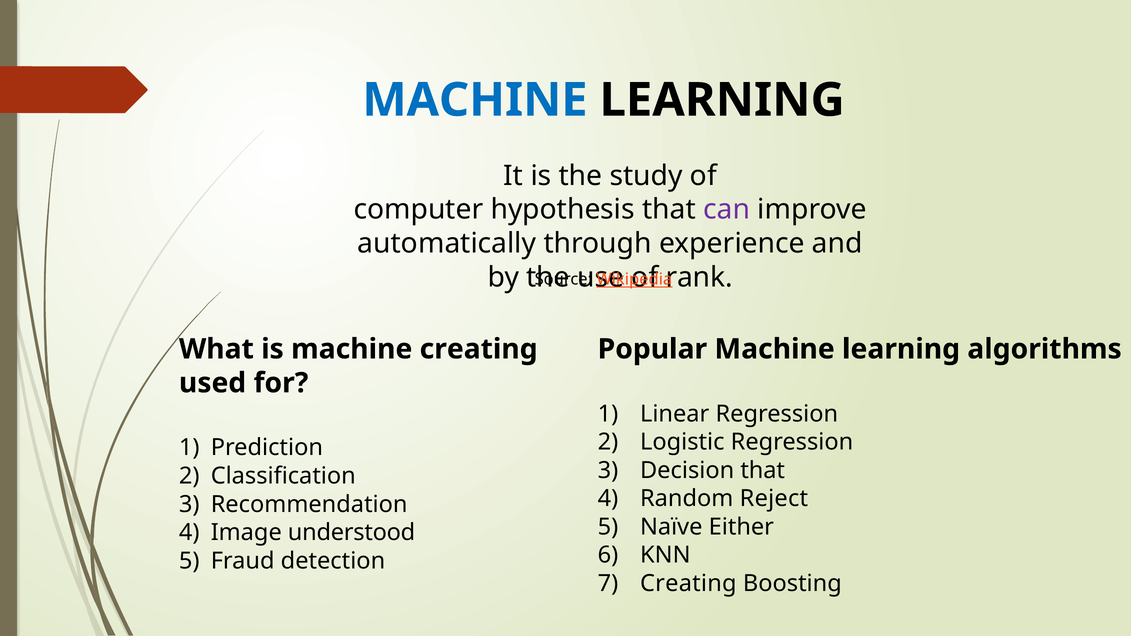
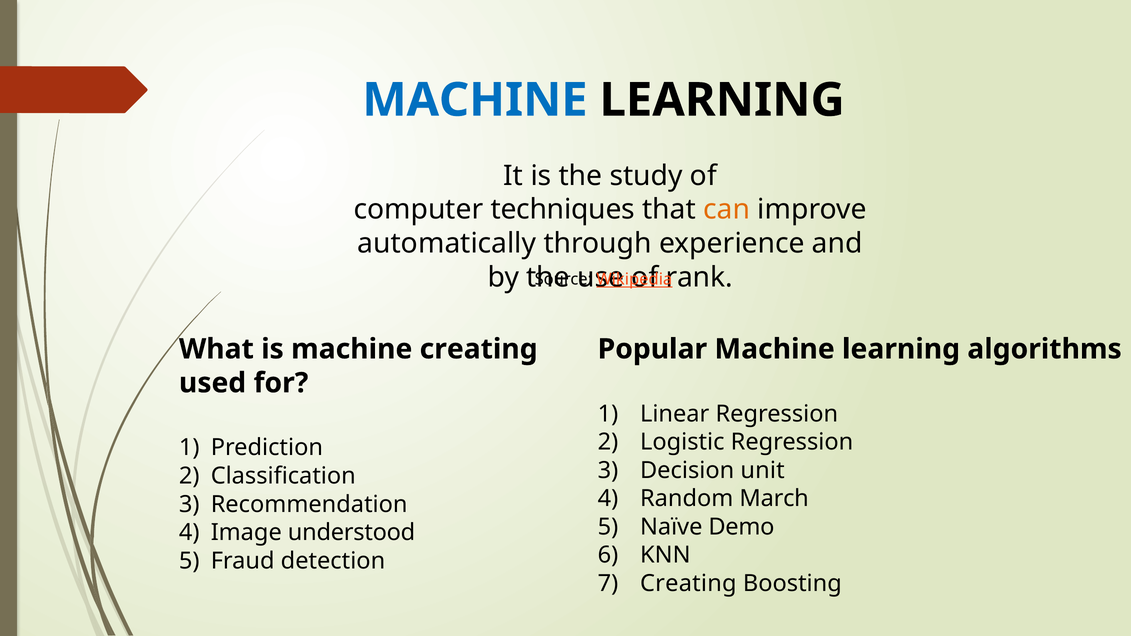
hypothesis: hypothesis -> techniques
can colour: purple -> orange
Decision that: that -> unit
Reject: Reject -> March
Either: Either -> Demo
